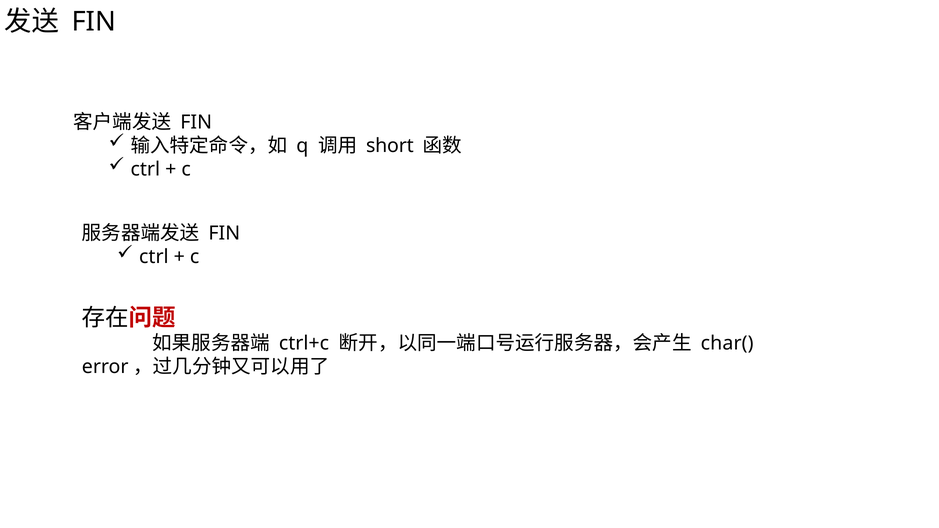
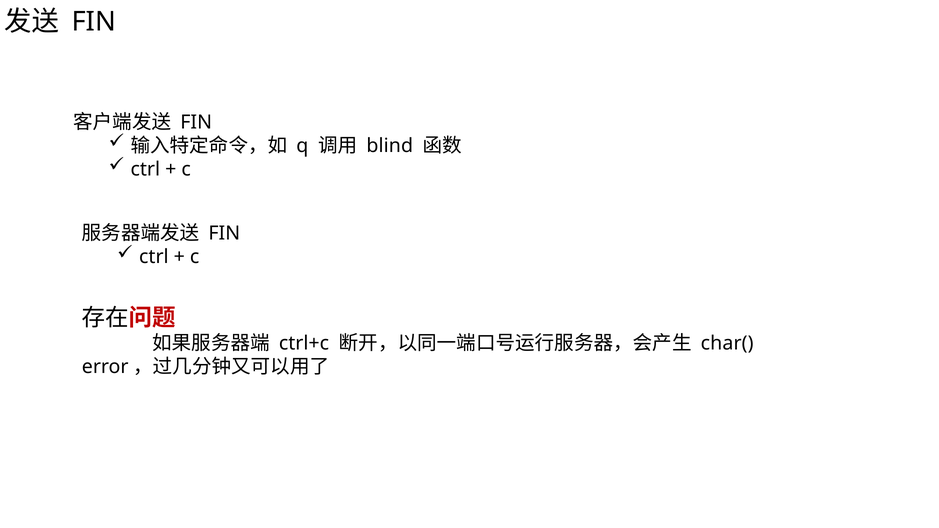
short: short -> blind
